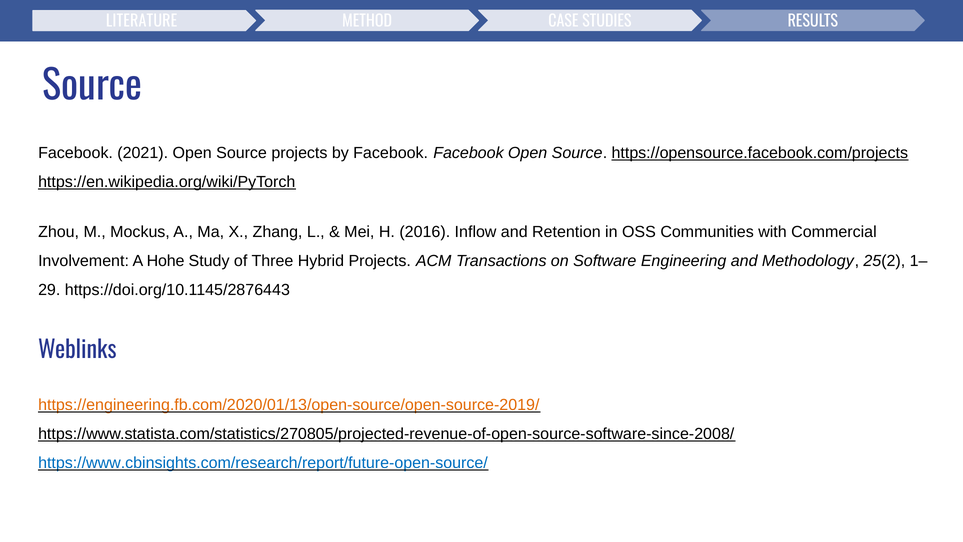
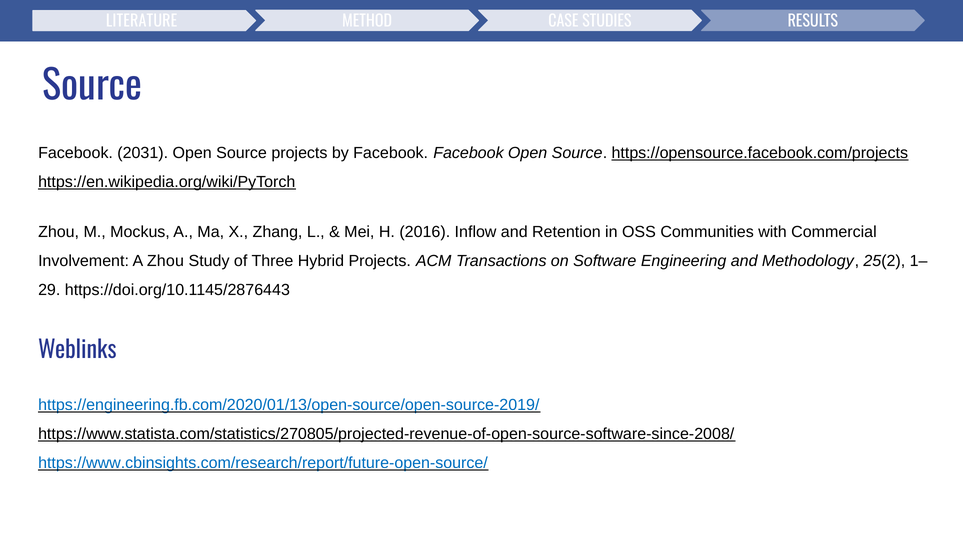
2021: 2021 -> 2031
A Hohe: Hohe -> Zhou
https://engineering.fb.com/2020/01/13/open-source/open-source-2019/ colour: orange -> blue
